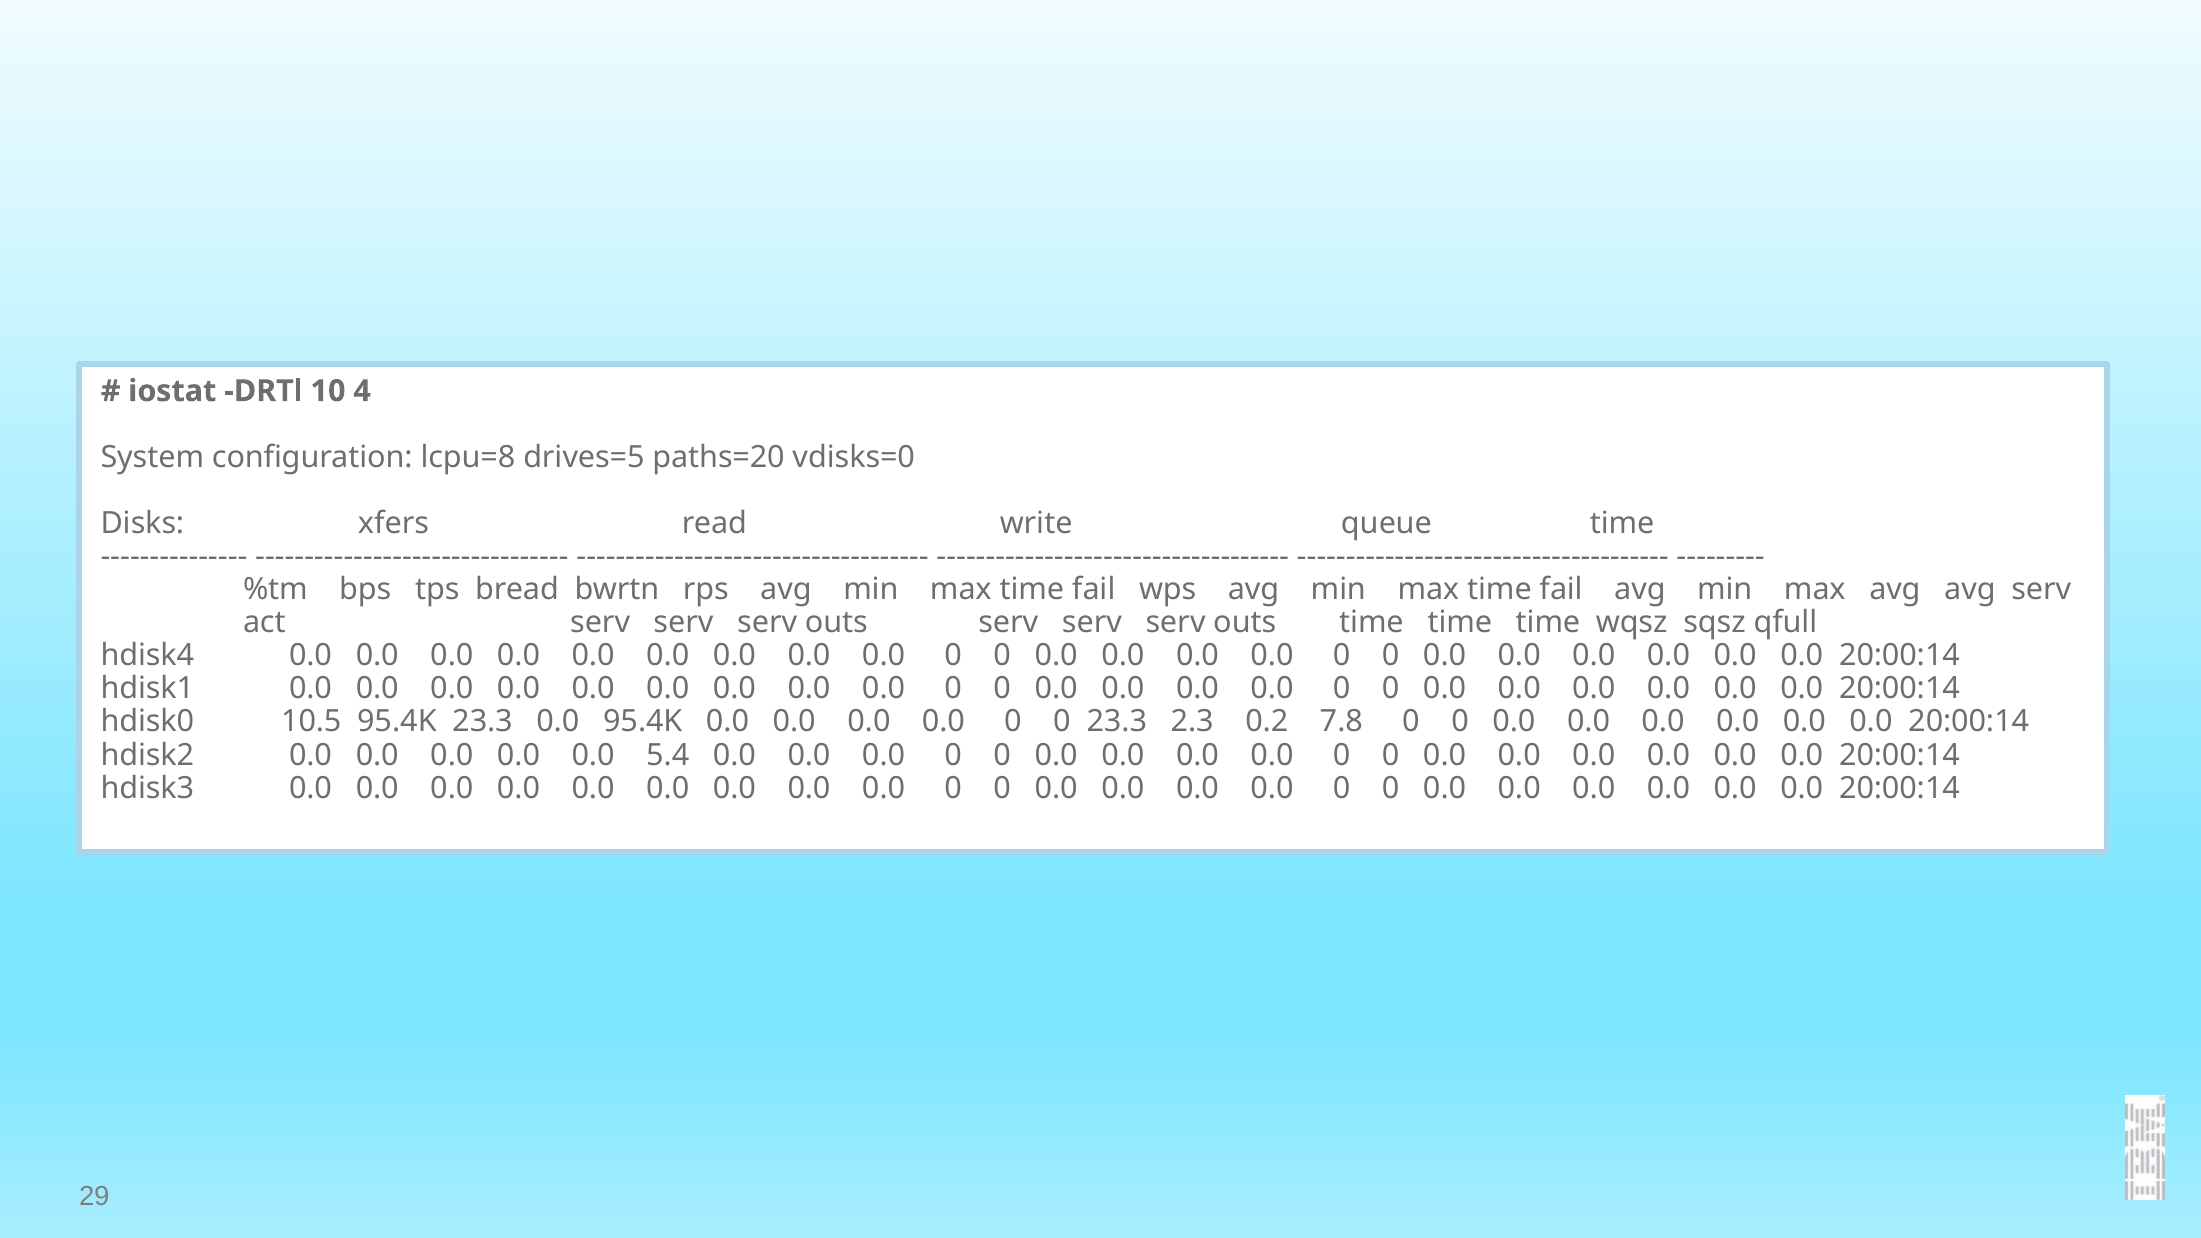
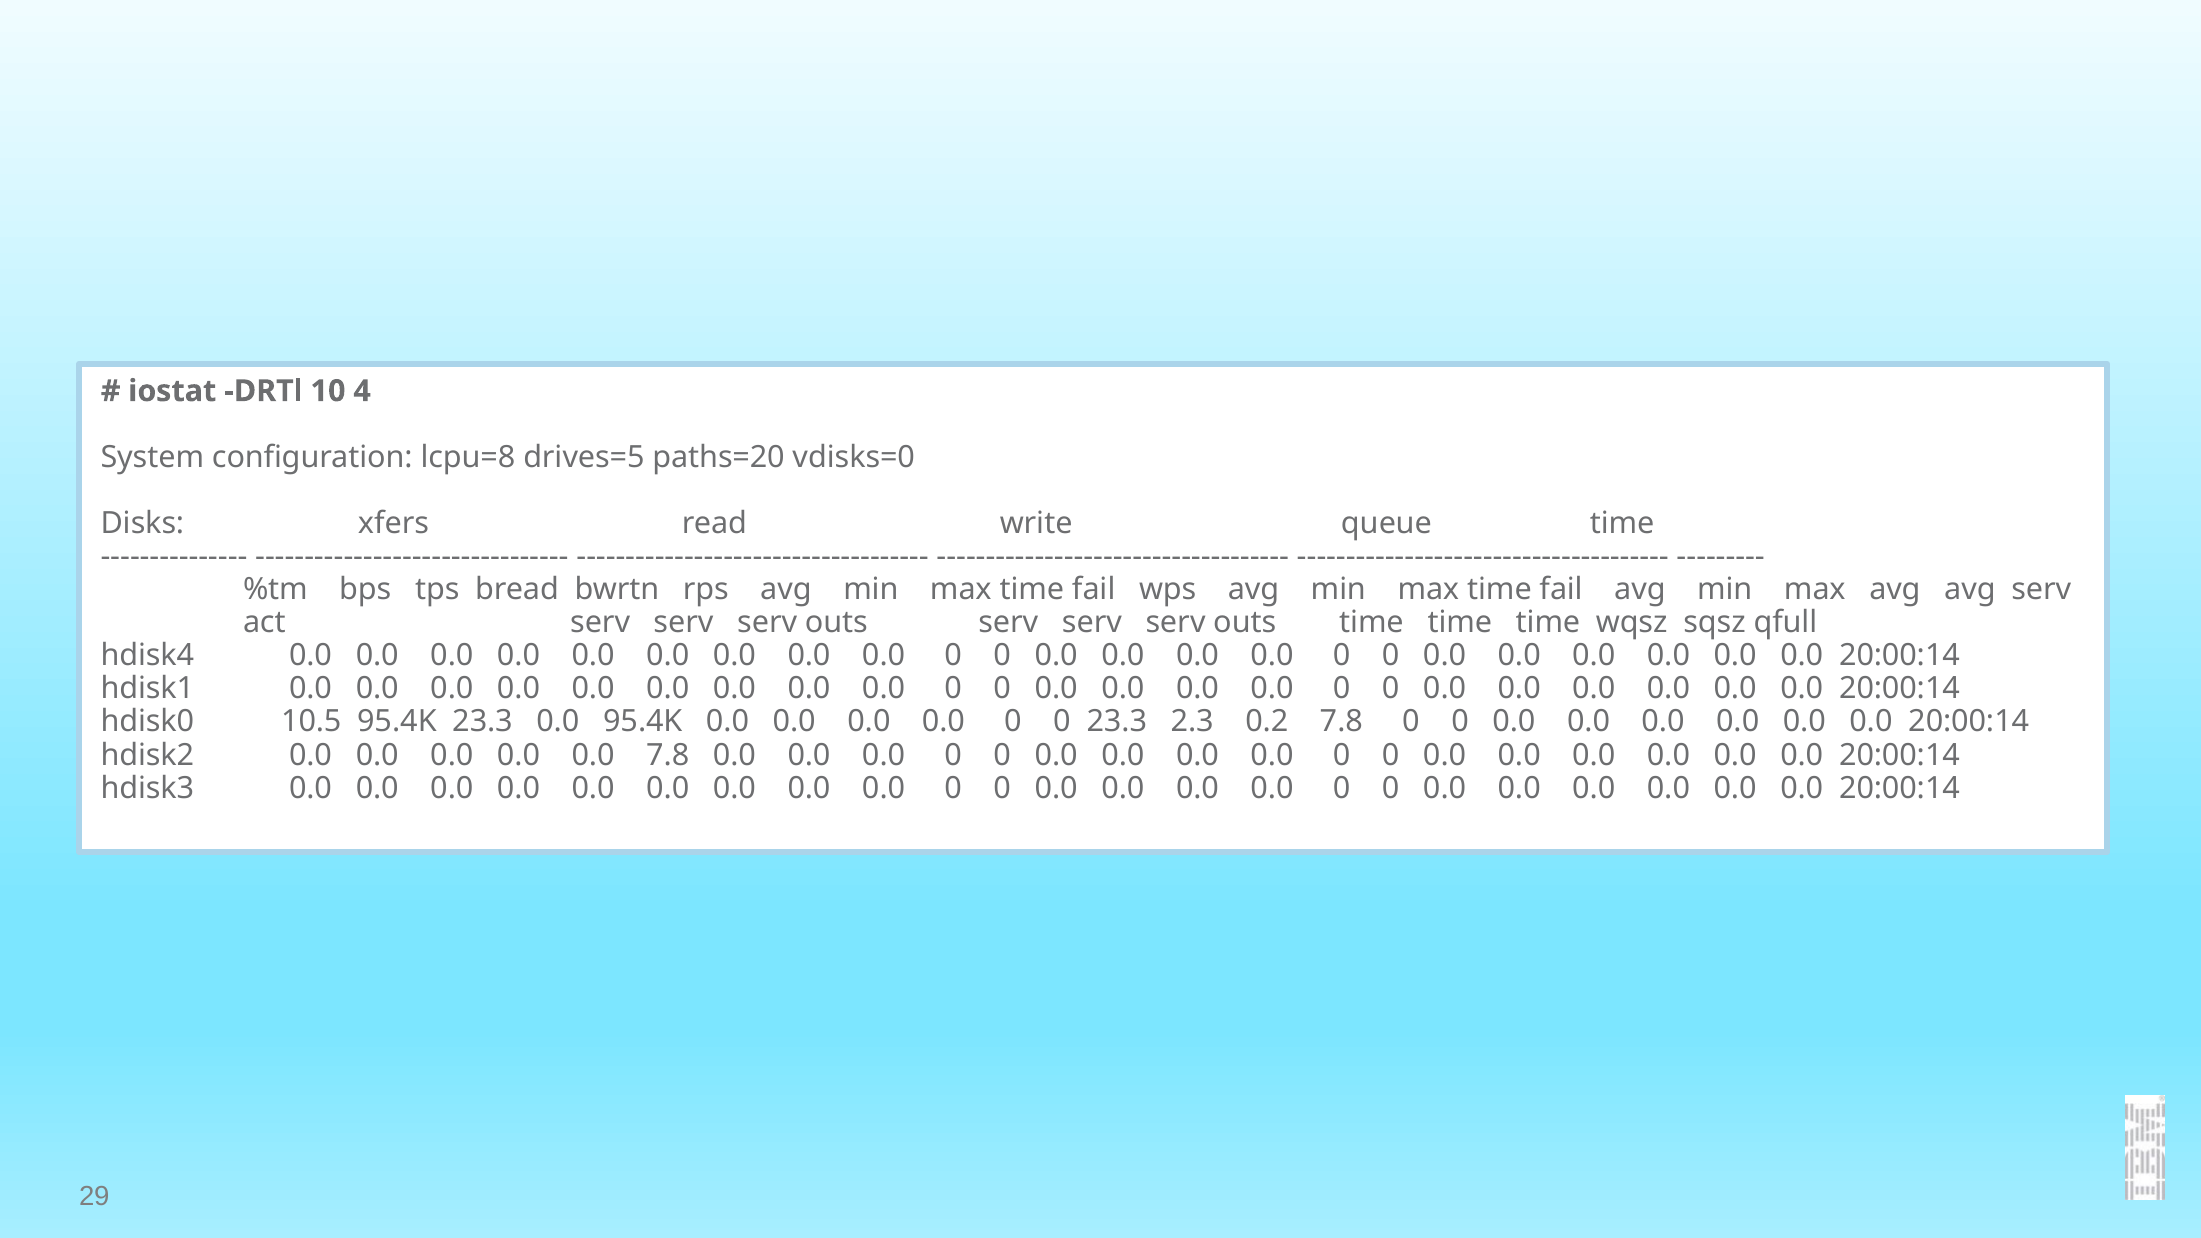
0.0 5.4: 5.4 -> 7.8
